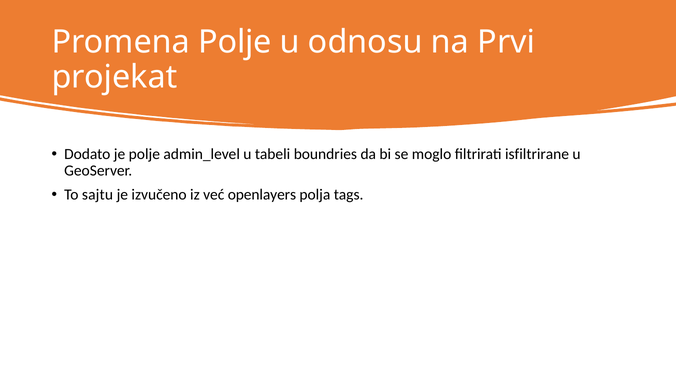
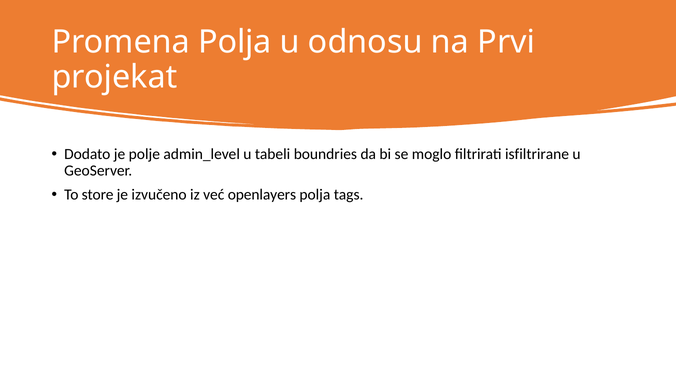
Promena Polje: Polje -> Polja
sajtu: sajtu -> store
